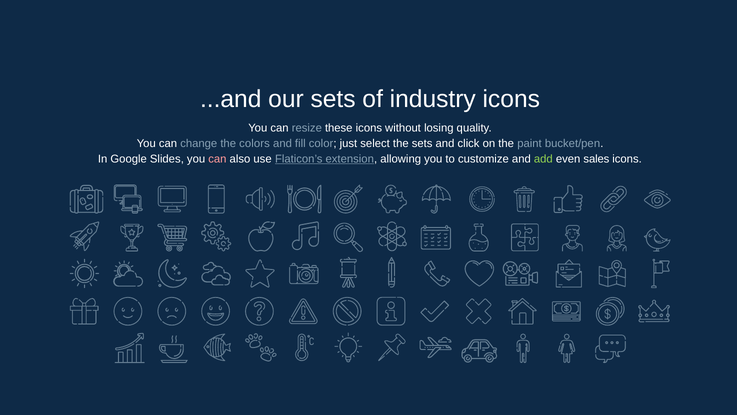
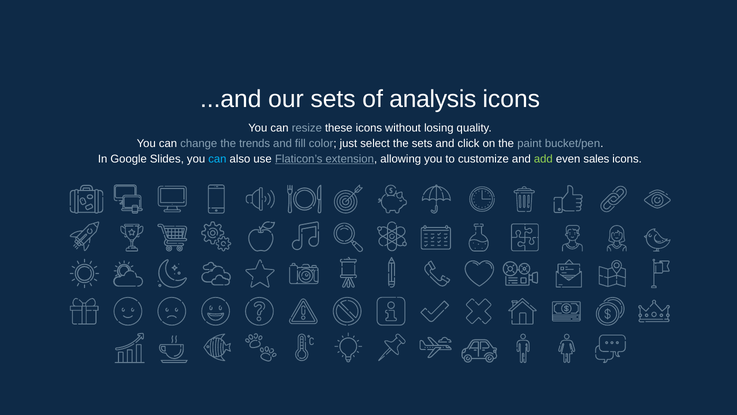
industry: industry -> analysis
colors: colors -> trends
can at (217, 159) colour: pink -> light blue
